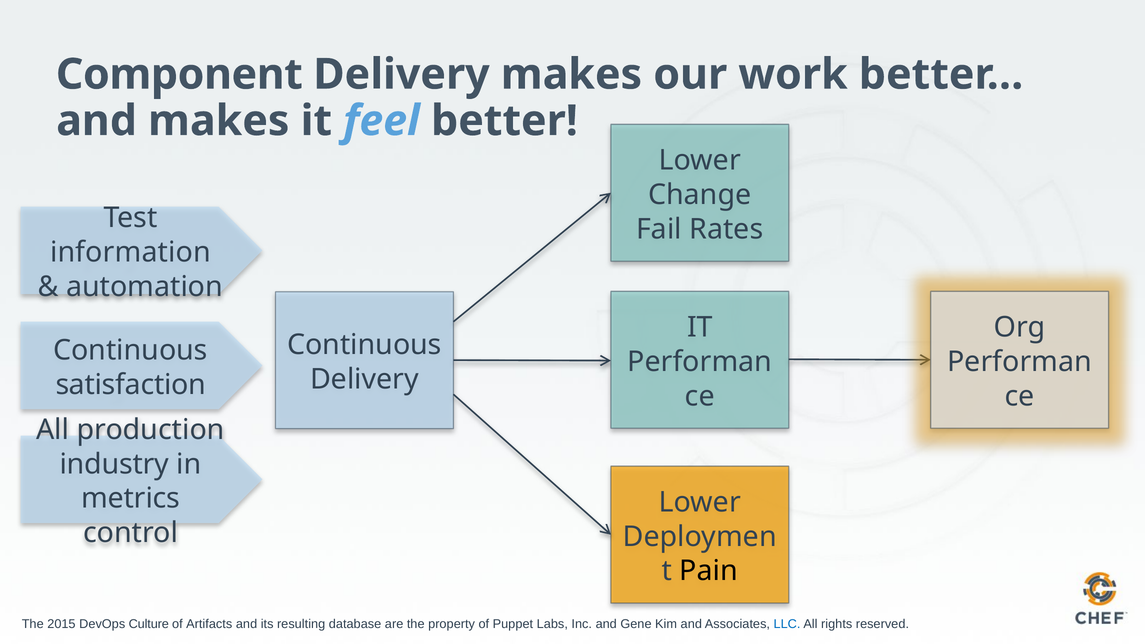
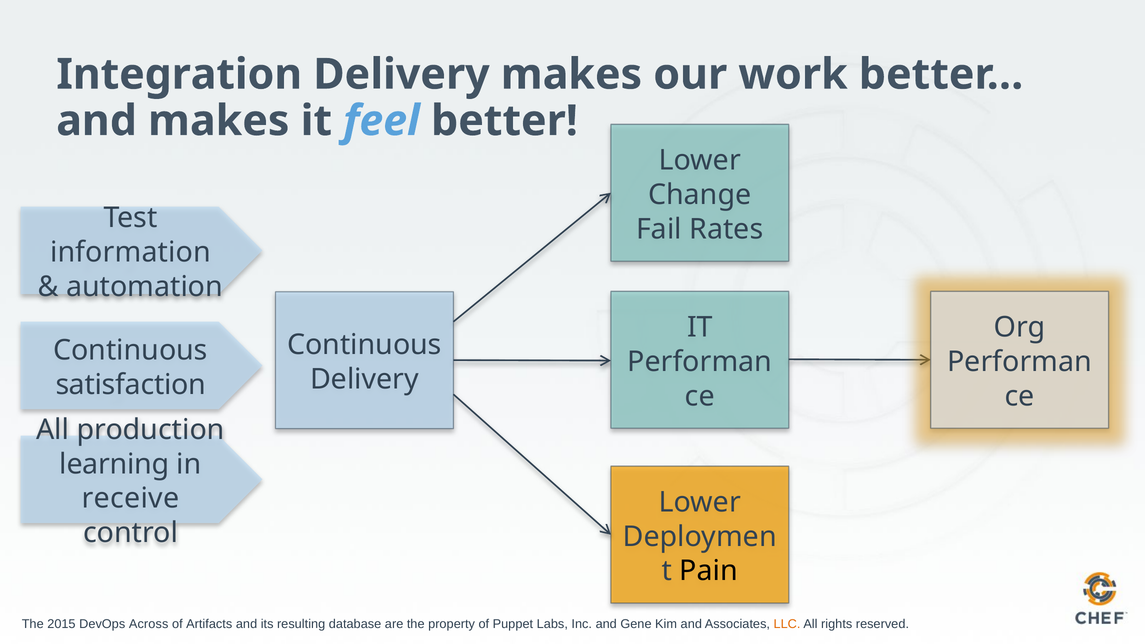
Component: Component -> Integration
industry: industry -> learning
metrics: metrics -> receive
Culture: Culture -> Across
LLC colour: blue -> orange
